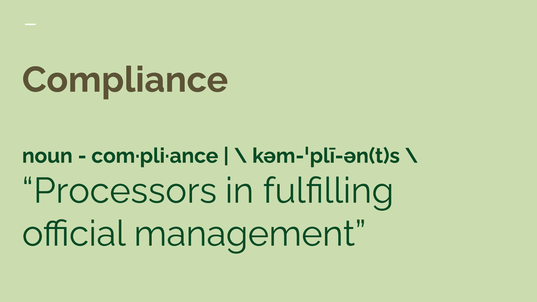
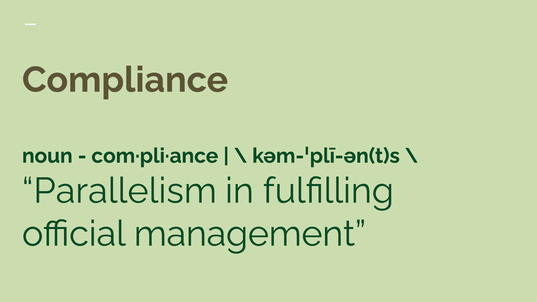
Processors: Processors -> Parallelism
